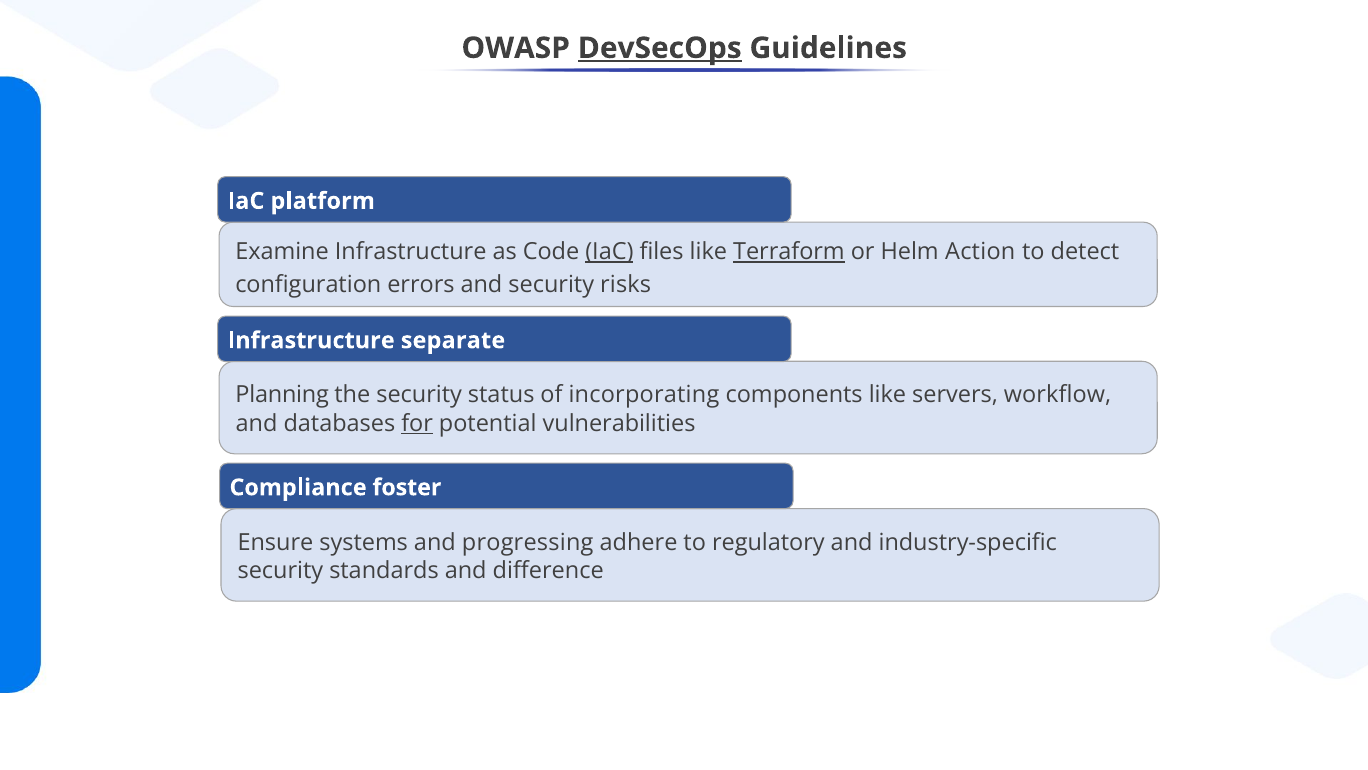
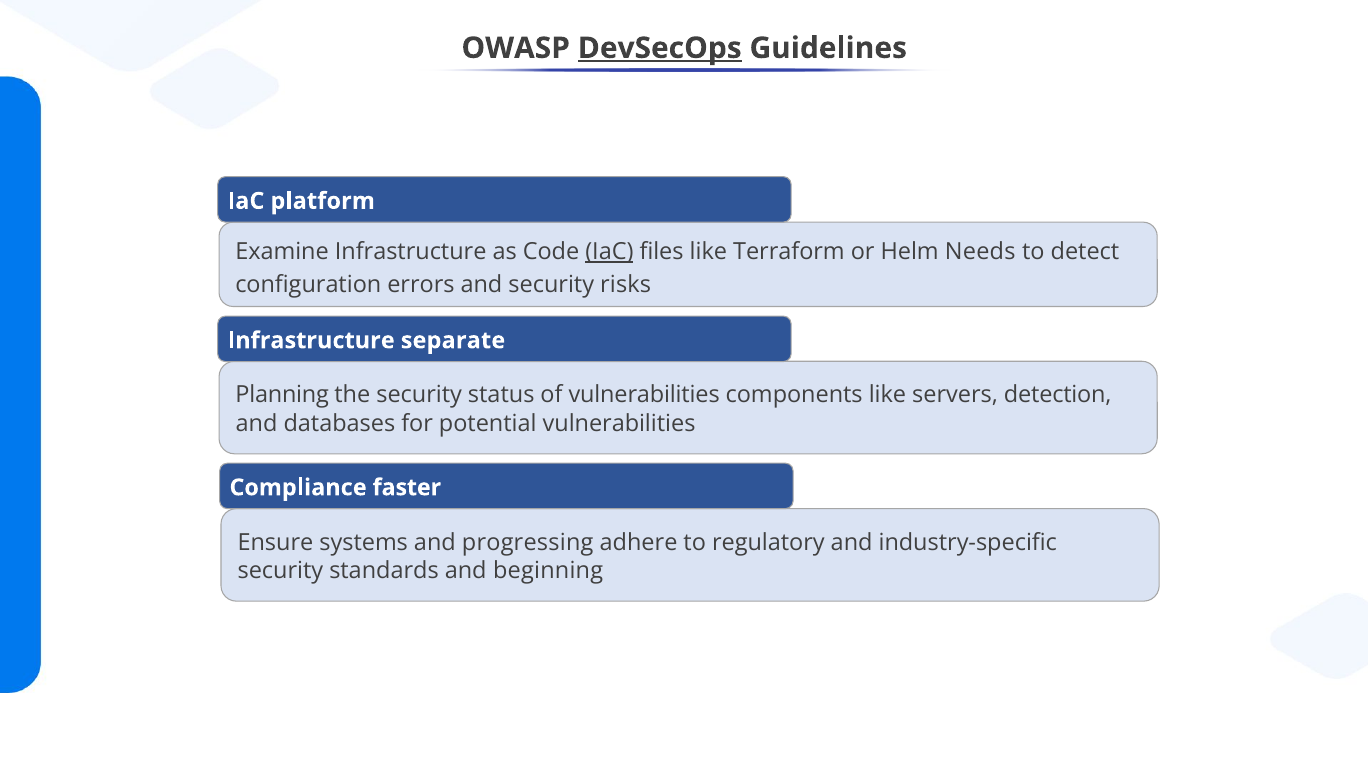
Terraform underline: present -> none
Action: Action -> Needs
of incorporating: incorporating -> vulnerabilities
workflow: workflow -> detection
for underline: present -> none
foster: foster -> faster
difference: difference -> beginning
